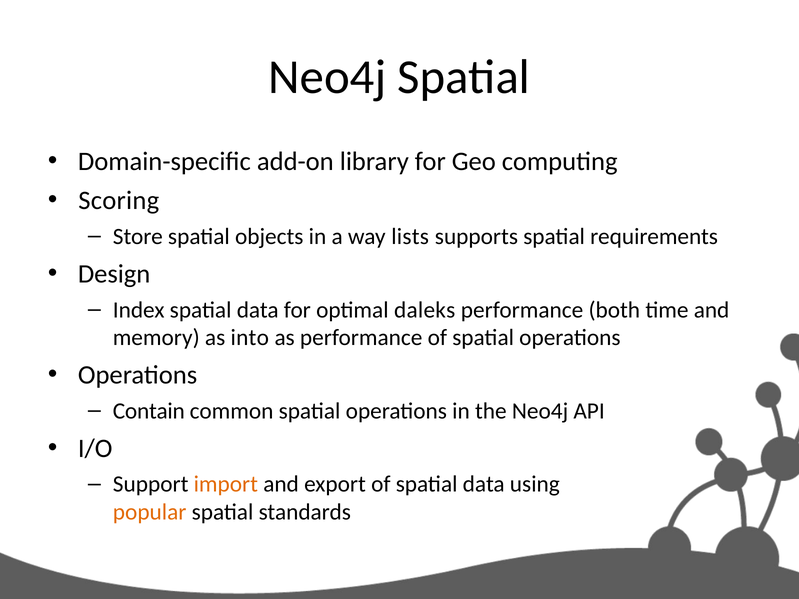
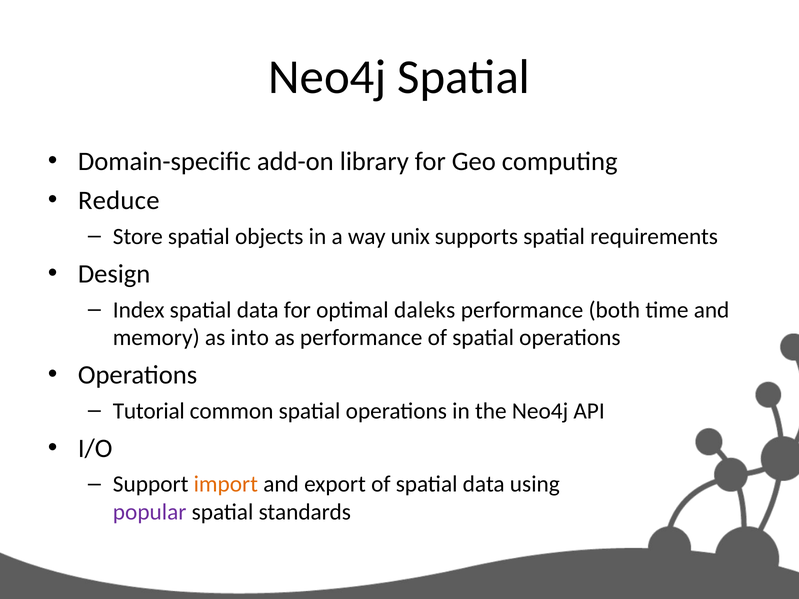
Scoring: Scoring -> Reduce
lists: lists -> unix
Contain: Contain -> Tutorial
popular colour: orange -> purple
